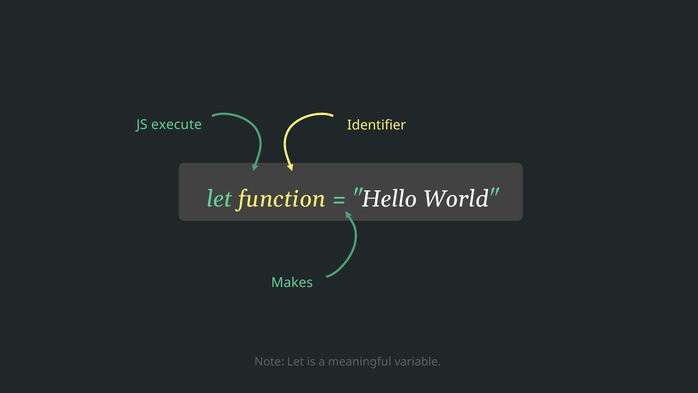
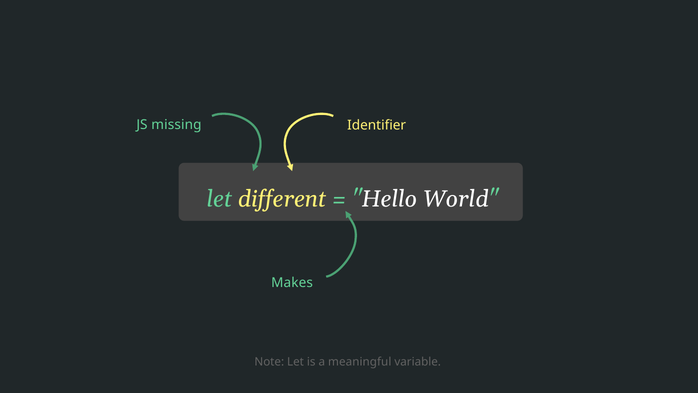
execute: execute -> missing
function: function -> different
